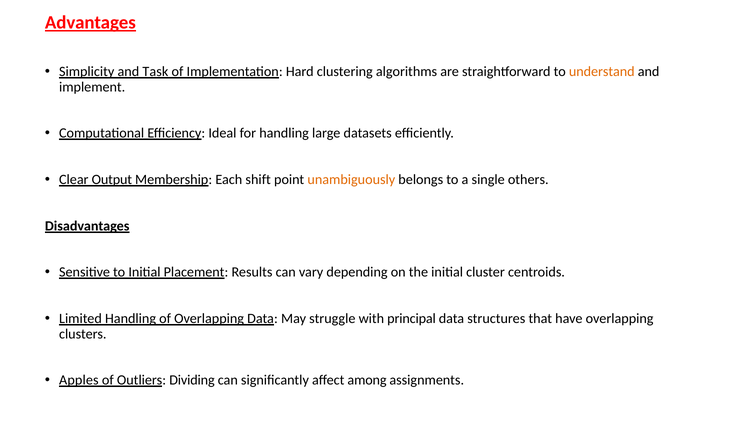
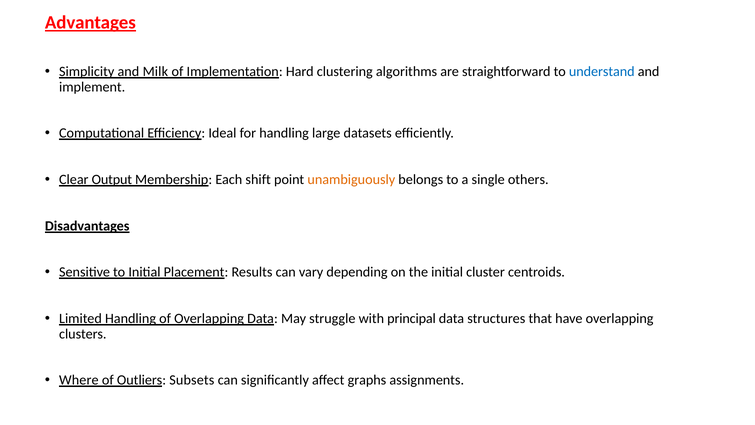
Task: Task -> Milk
understand colour: orange -> blue
Apples: Apples -> Where
Dividing: Dividing -> Subsets
among: among -> graphs
